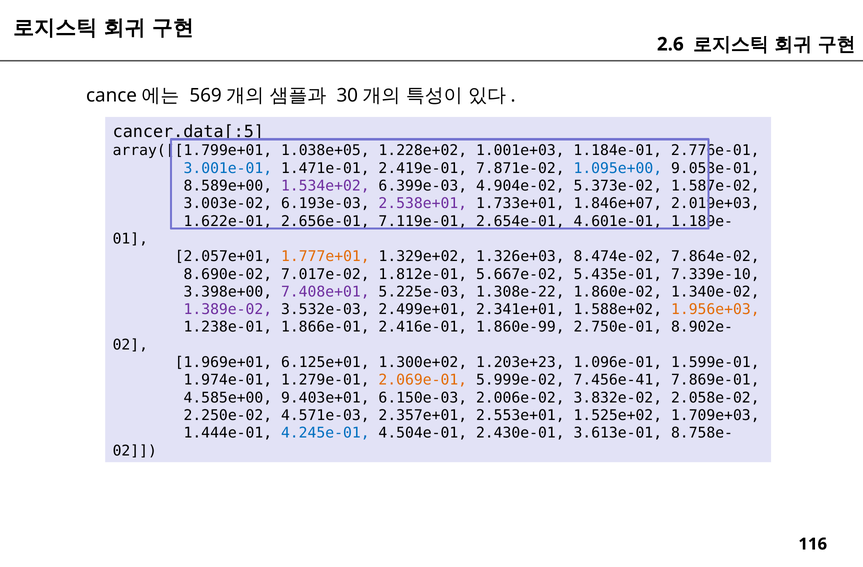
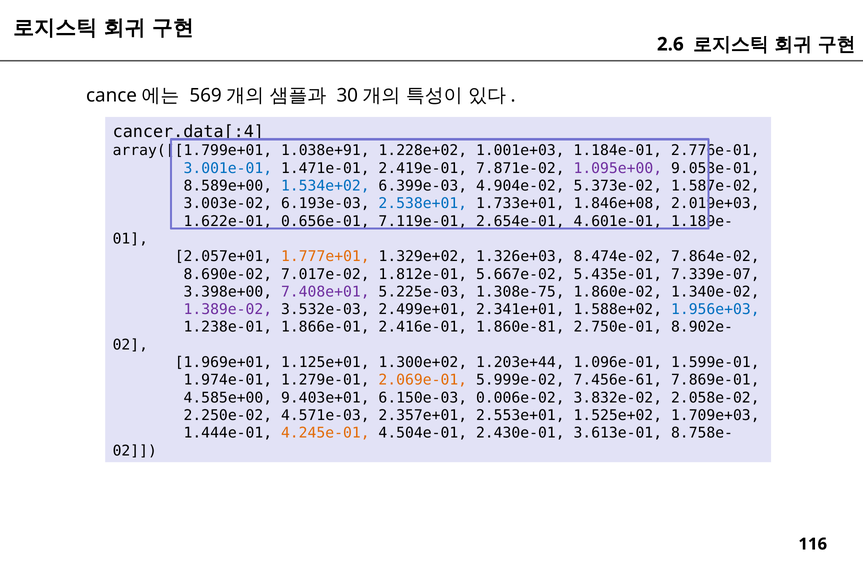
cancer.data[:5: cancer.data[:5 -> cancer.data[:4
1.038e+05: 1.038e+05 -> 1.038e+91
1.095e+00 colour: blue -> purple
1.534e+02 colour: purple -> blue
2.538e+01 colour: purple -> blue
1.846e+07: 1.846e+07 -> 1.846e+08
2.656e-01: 2.656e-01 -> 0.656e-01
7.339e-10: 7.339e-10 -> 7.339e-07
1.308e-22: 1.308e-22 -> 1.308e-75
1.956e+03 colour: orange -> blue
1.860e-99: 1.860e-99 -> 1.860e-81
6.125e+01: 6.125e+01 -> 1.125e+01
1.203e+23: 1.203e+23 -> 1.203e+44
7.456e-41: 7.456e-41 -> 7.456e-61
2.006e-02: 2.006e-02 -> 0.006e-02
4.245e-01 colour: blue -> orange
